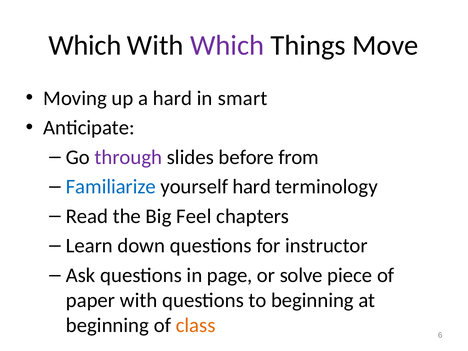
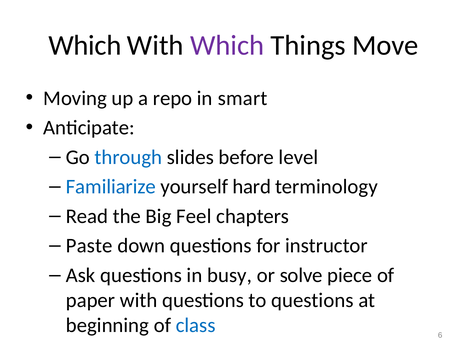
a hard: hard -> repo
through colour: purple -> blue
from: from -> level
Learn: Learn -> Paste
page: page -> busy
to beginning: beginning -> questions
class colour: orange -> blue
